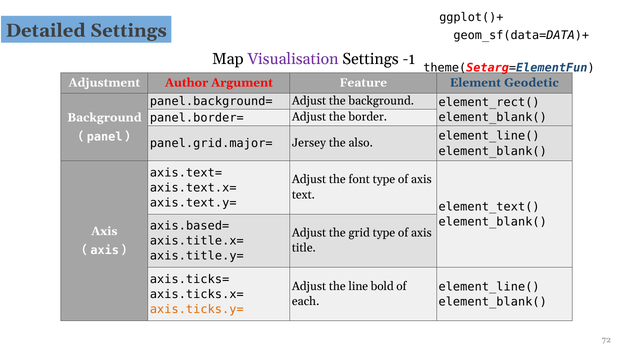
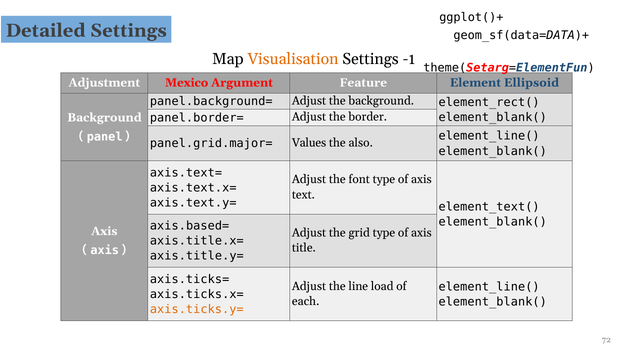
Visualisation colour: purple -> orange
Author: Author -> Mexico
Geodetic: Geodetic -> Ellipsoid
Jersey: Jersey -> Values
bold: bold -> load
